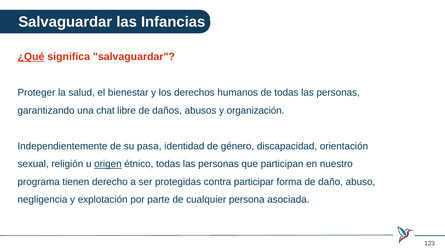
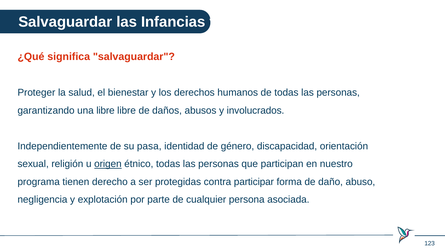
¿Qué underline: present -> none
una chat: chat -> libre
organización: organización -> involucrados
